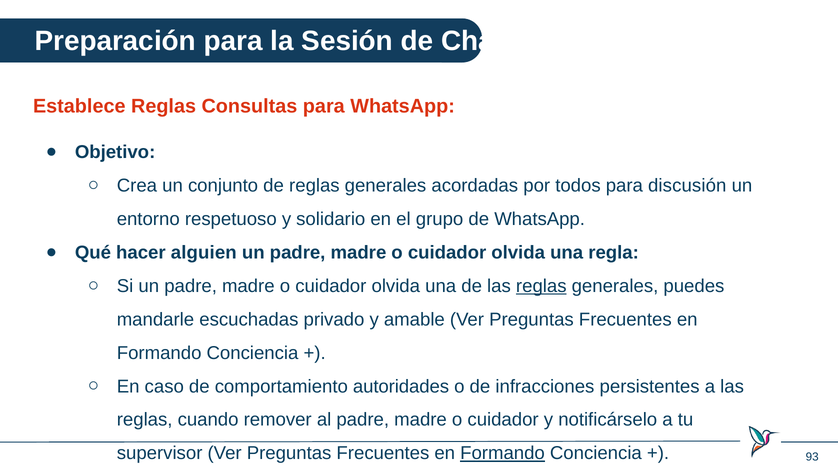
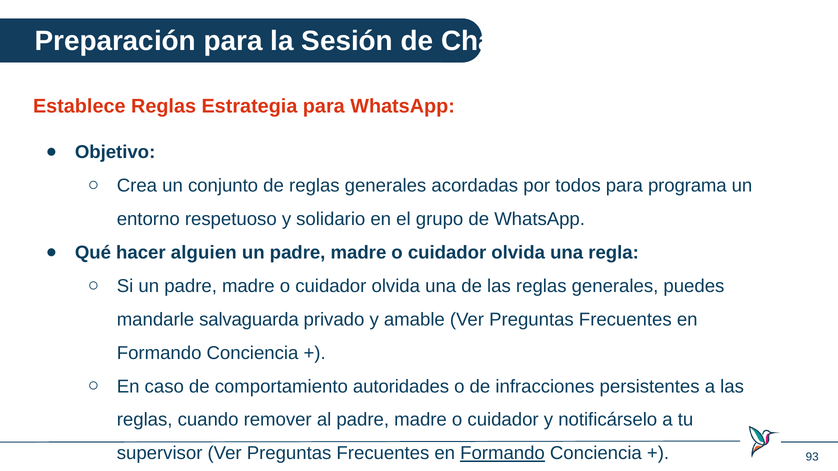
Consultas: Consultas -> Estrategia
discusión: discusión -> programa
reglas at (541, 286) underline: present -> none
escuchadas: escuchadas -> salvaguarda
